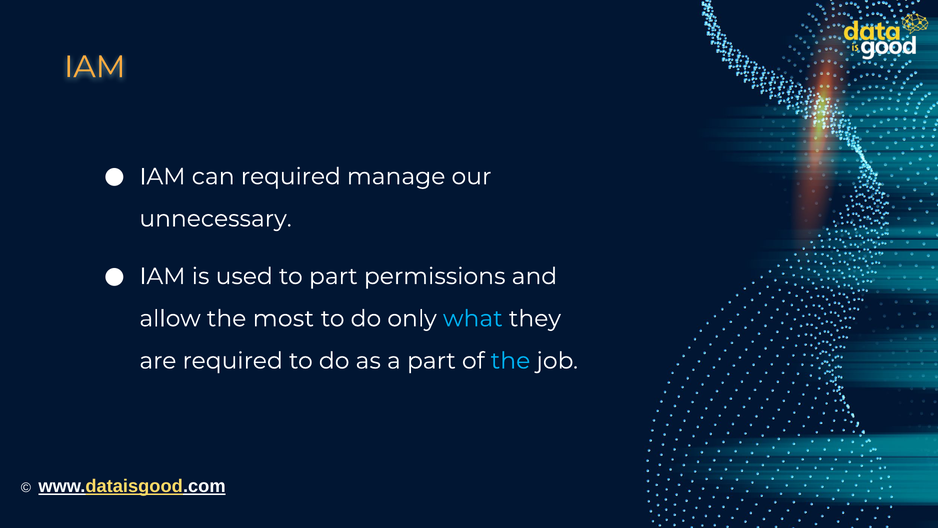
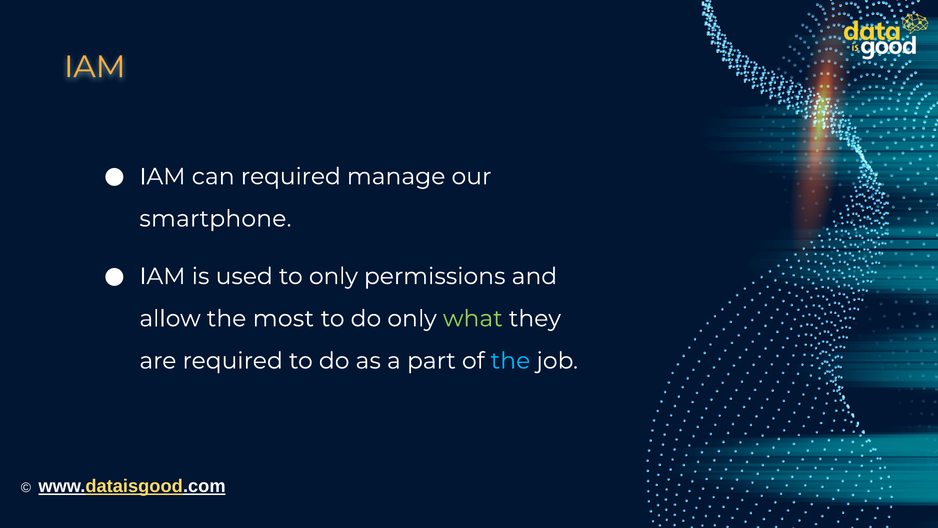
unnecessary: unnecessary -> smartphone
to part: part -> only
what colour: light blue -> light green
